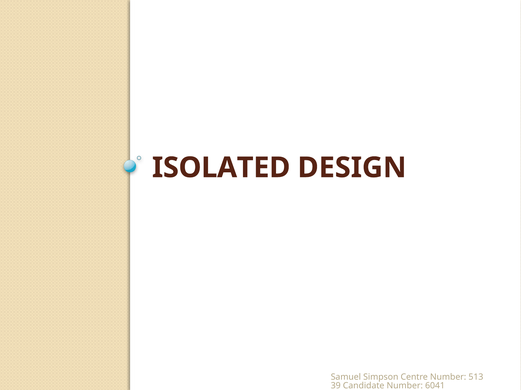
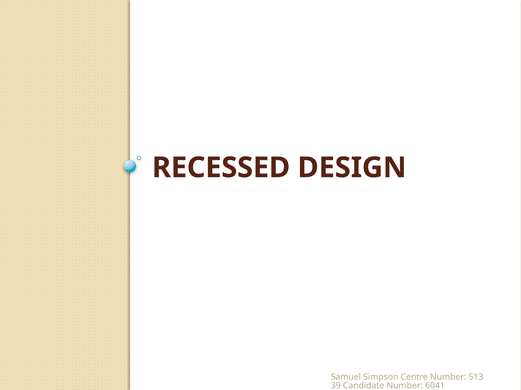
ISOLATED: ISOLATED -> RECESSED
